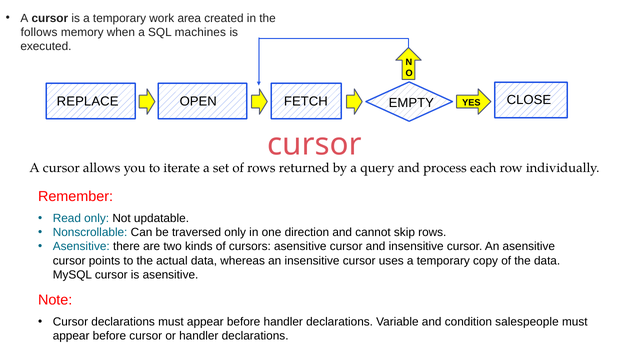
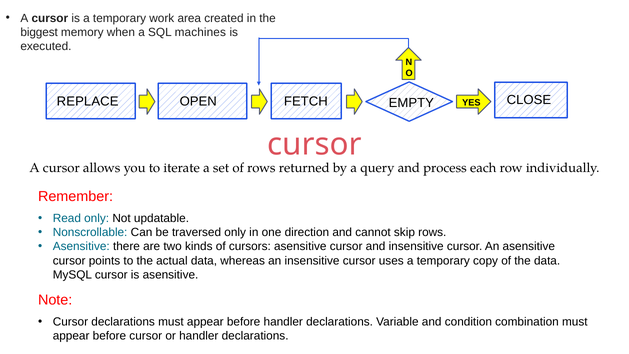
follows: follows -> biggest
salespeople: salespeople -> combination
